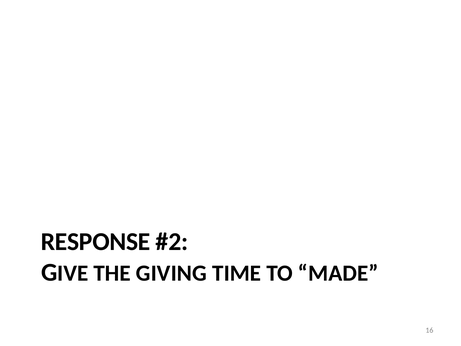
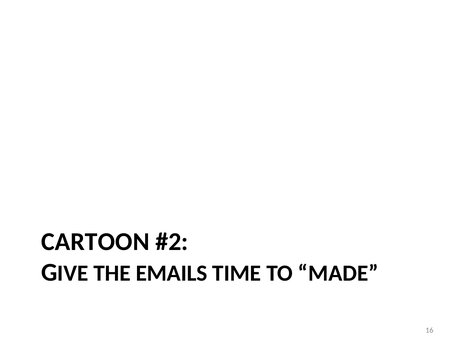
RESPONSE: RESPONSE -> CARTOON
GIVING: GIVING -> EMAILS
